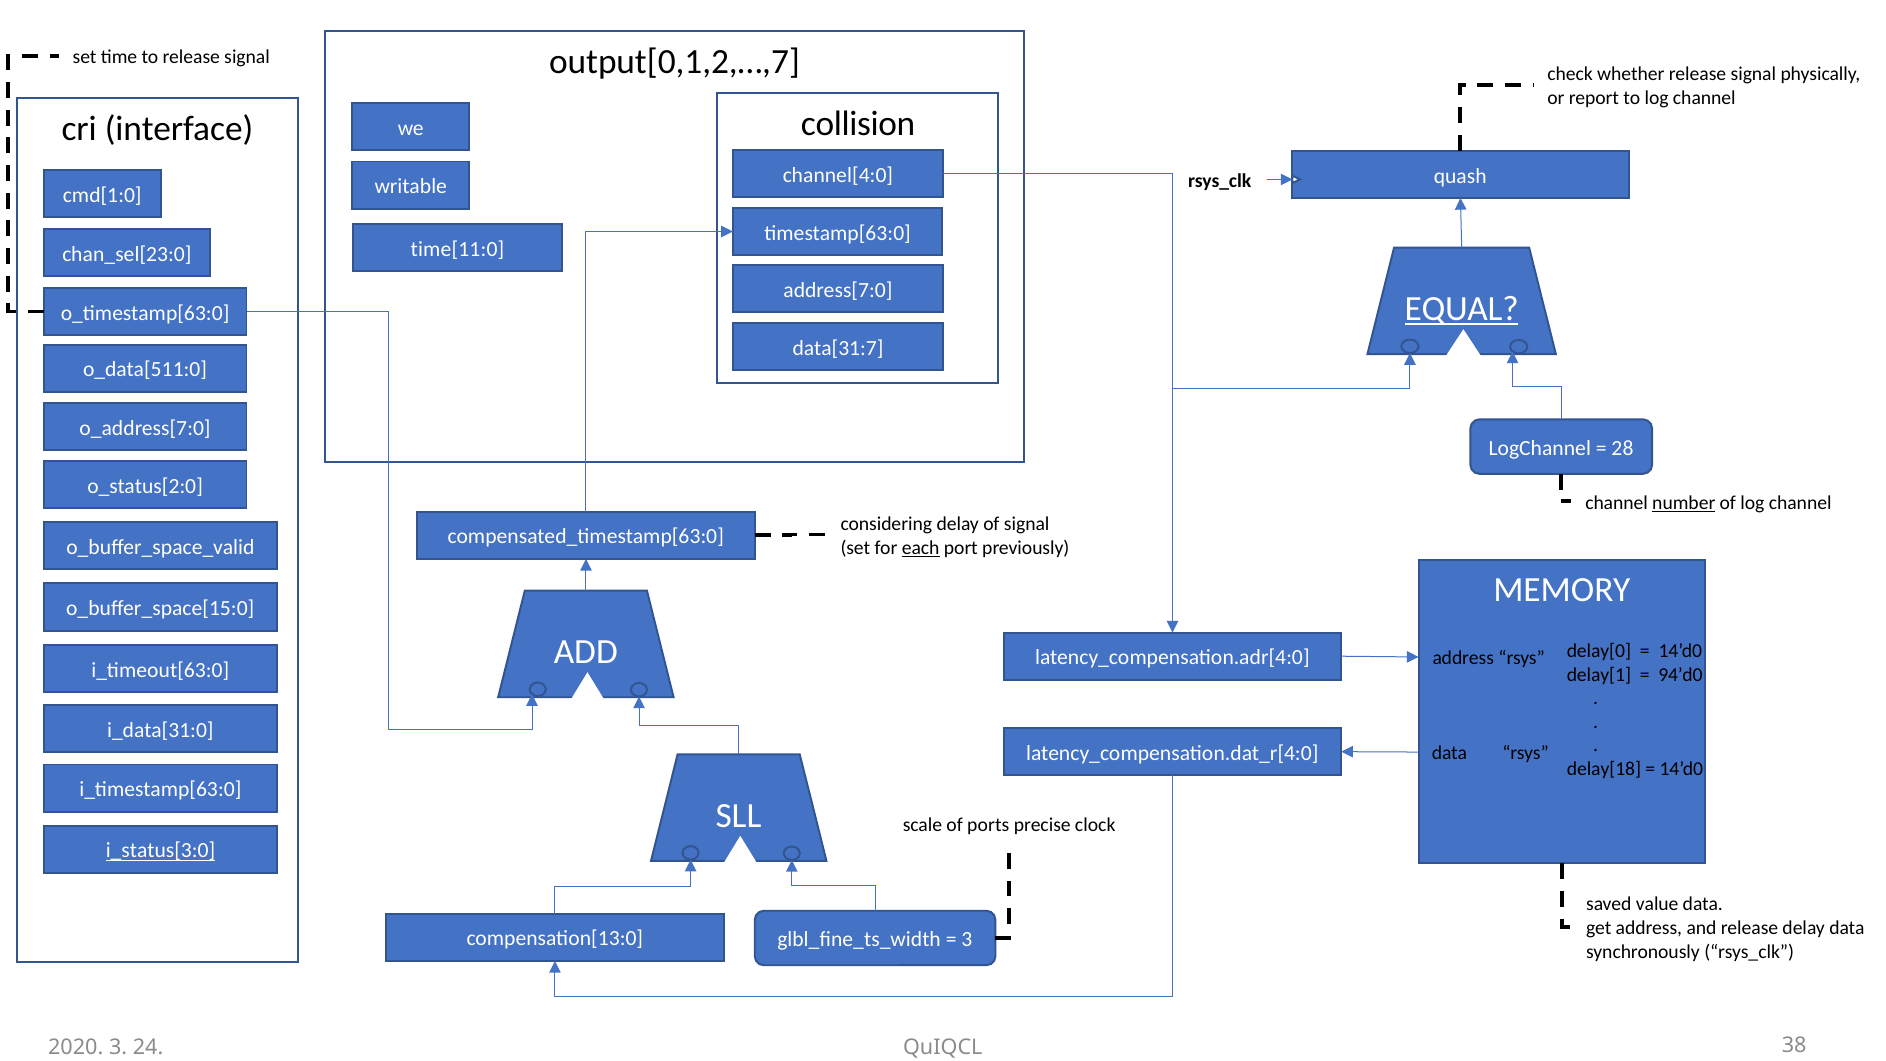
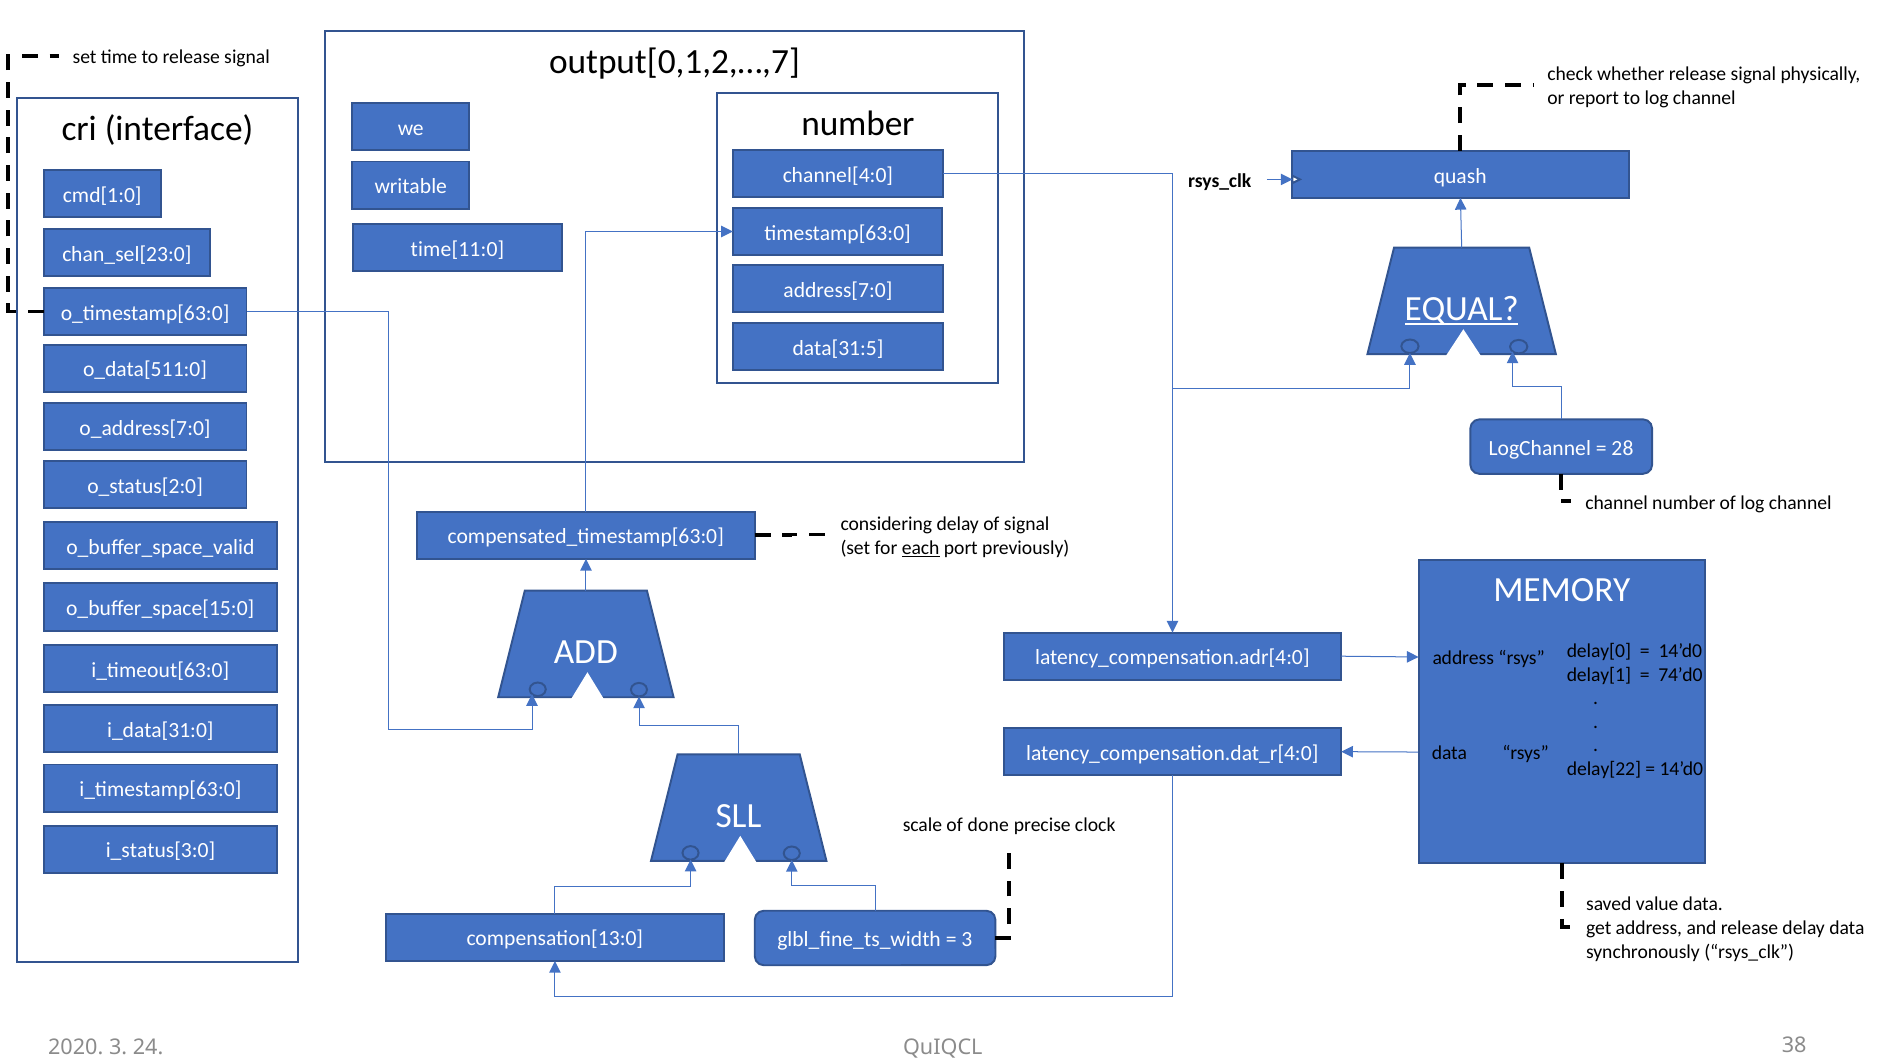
collision at (858, 124): collision -> number
data[31:7: data[31:7 -> data[31:5
number at (1684, 503) underline: present -> none
94’d0: 94’d0 -> 74’d0
delay[18: delay[18 -> delay[22
ports: ports -> done
i_status[3:0 underline: present -> none
